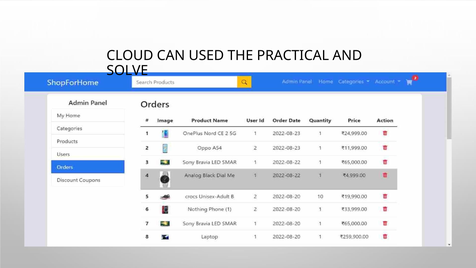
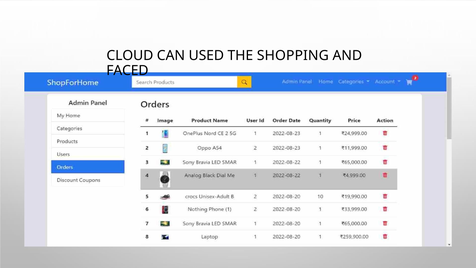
PRACTICAL: PRACTICAL -> SHOPPING
SOLVE: SOLVE -> FACED
